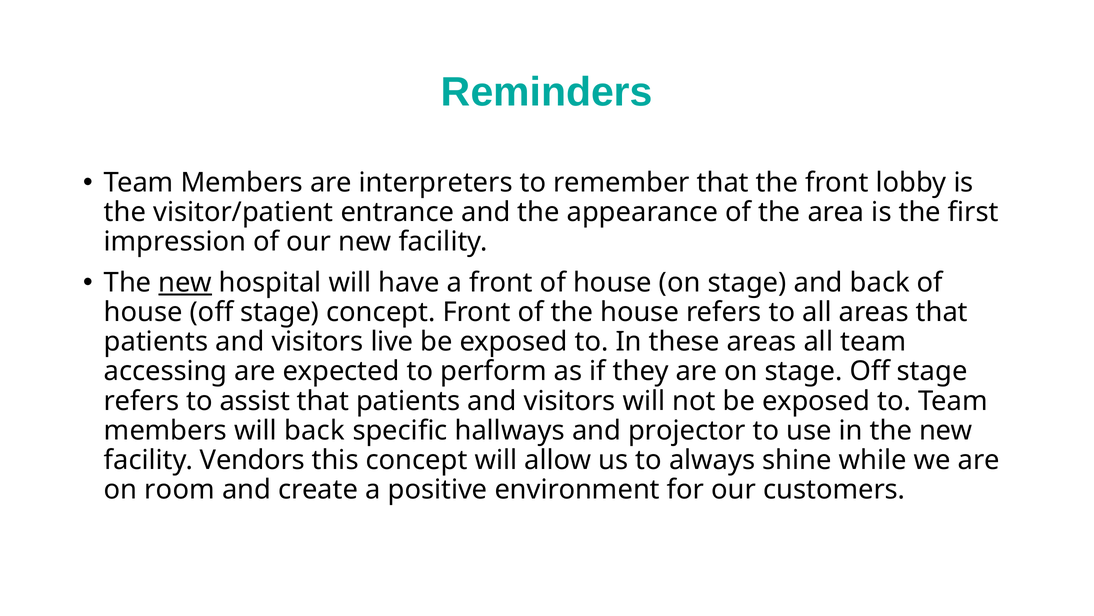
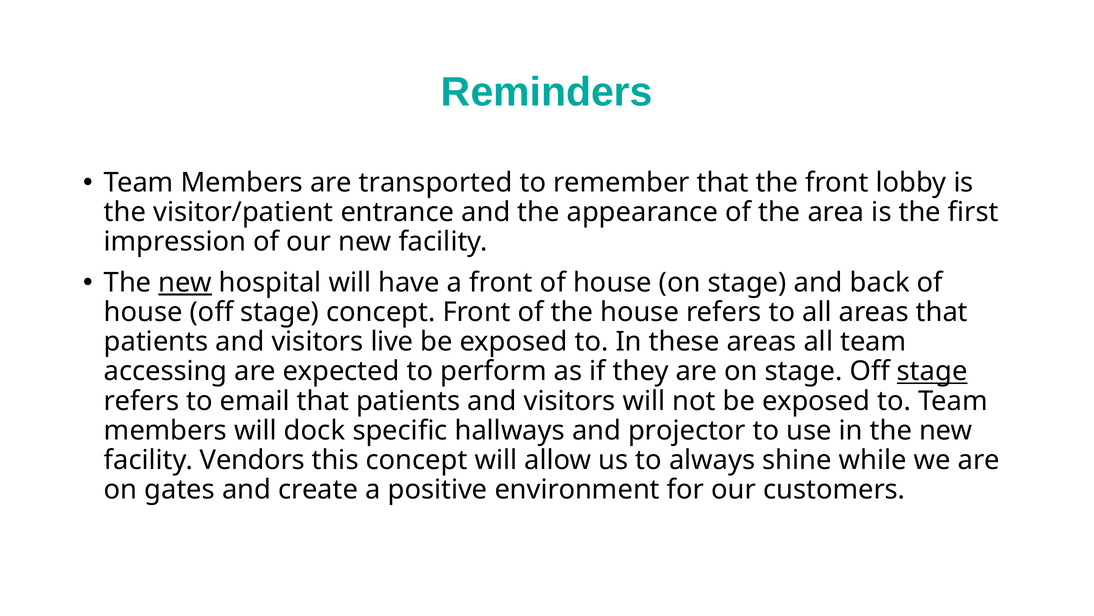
interpreters: interpreters -> transported
stage at (932, 371) underline: none -> present
assist: assist -> email
will back: back -> dock
room: room -> gates
